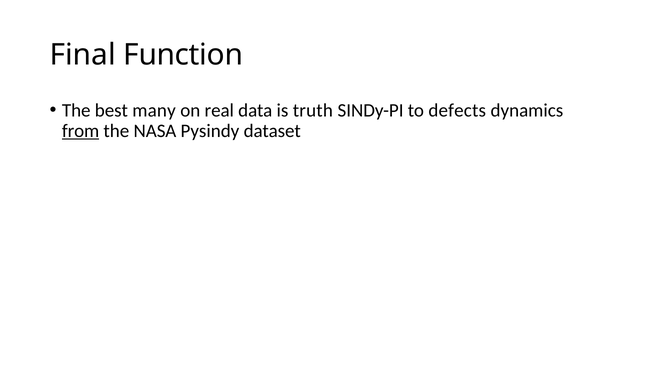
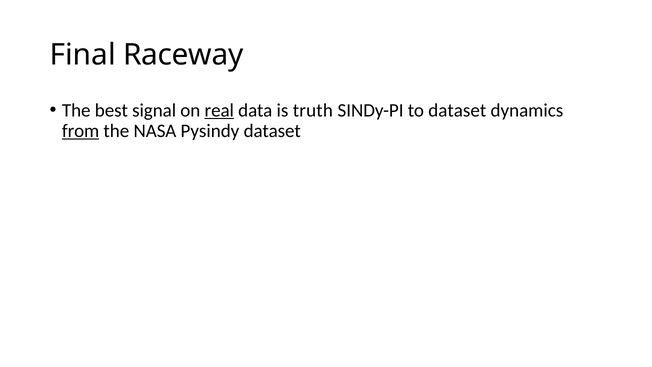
Function: Function -> Raceway
many: many -> signal
real underline: none -> present
to defects: defects -> dataset
